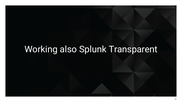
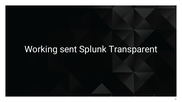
also: also -> sent
